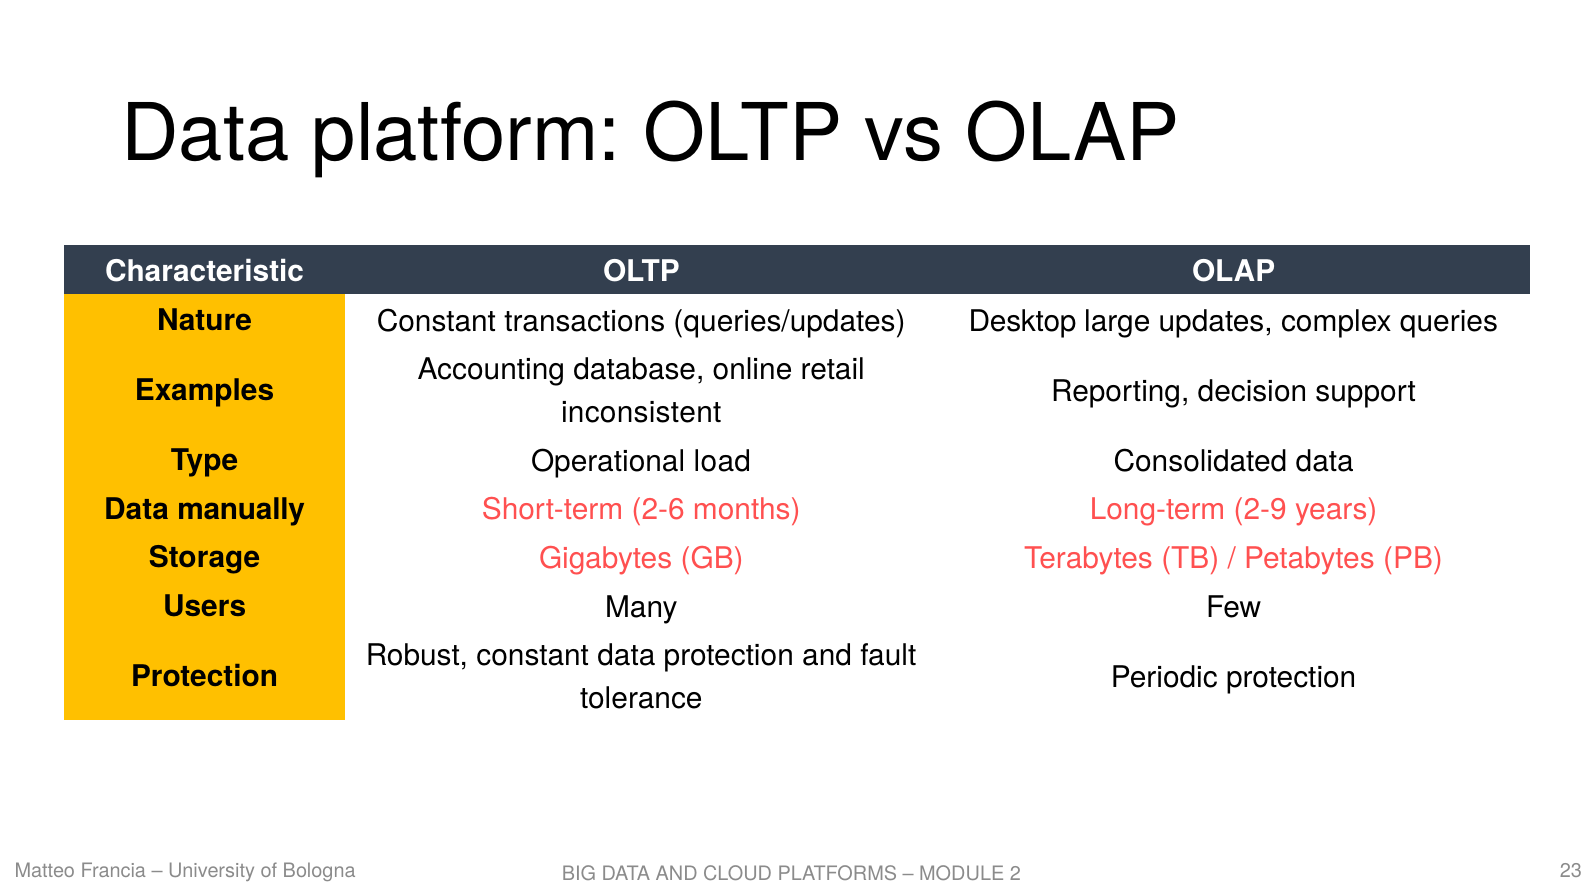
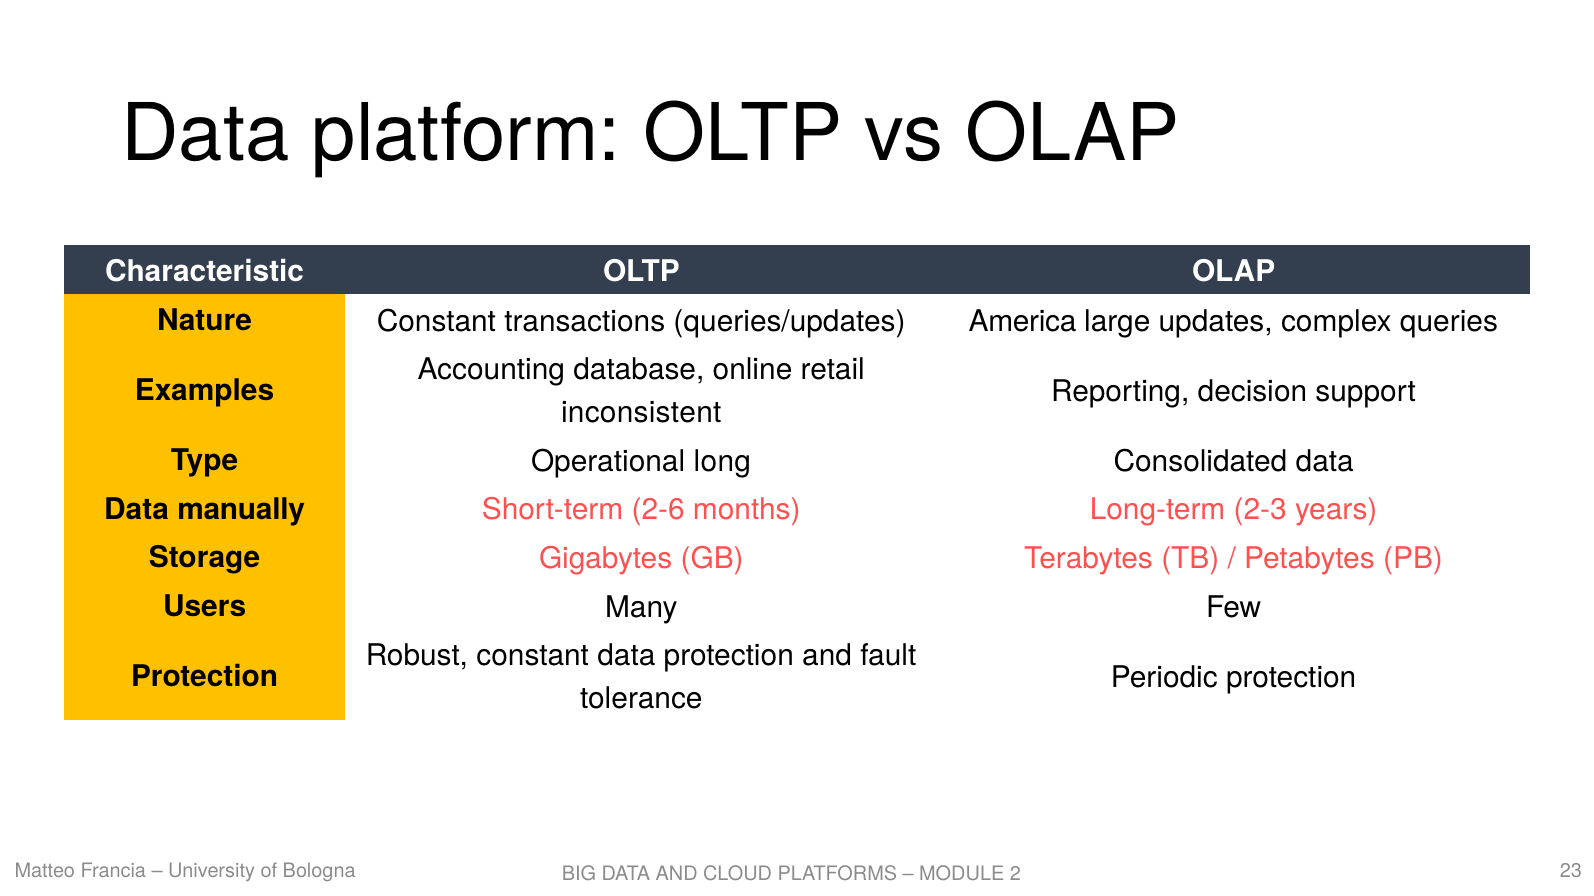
Desktop: Desktop -> America
load: load -> long
2-9: 2-9 -> 2-3
